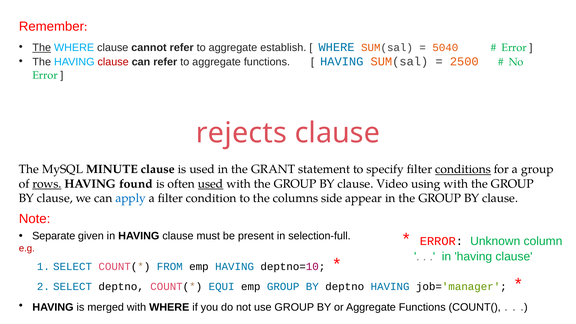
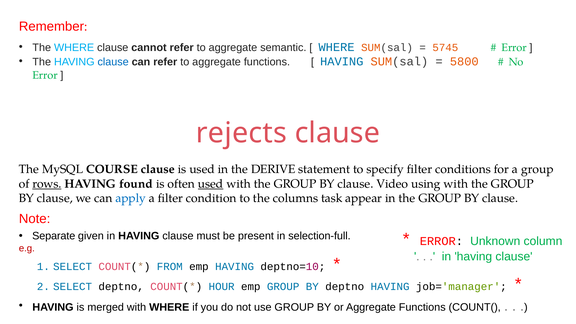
The at (42, 48) underline: present -> none
establish: establish -> semantic
5040: 5040 -> 5745
clause at (113, 62) colour: red -> blue
2500: 2500 -> 5800
MINUTE: MINUTE -> COURSE
GRANT: GRANT -> DERIVE
conditions underline: present -> none
side: side -> task
EQUI: EQUI -> HOUR
